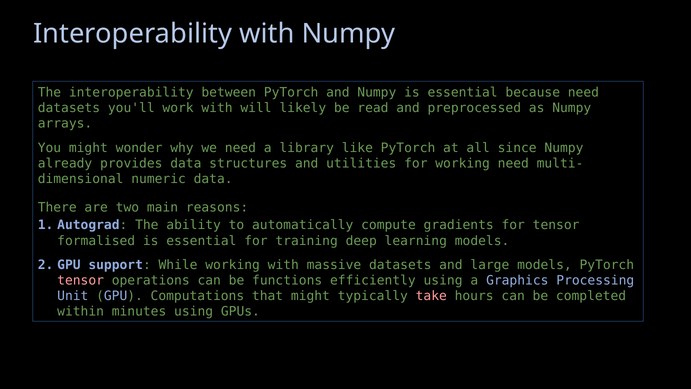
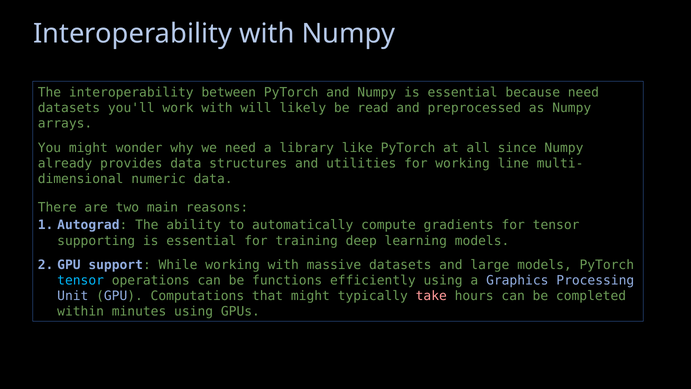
working need: need -> line
formalised: formalised -> supporting
tensor at (81, 280) colour: pink -> light blue
